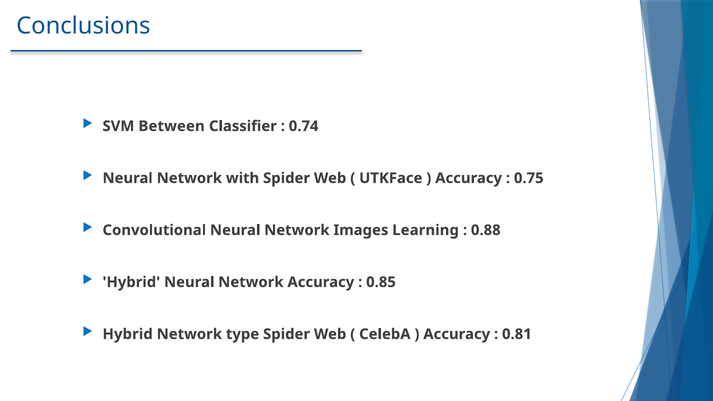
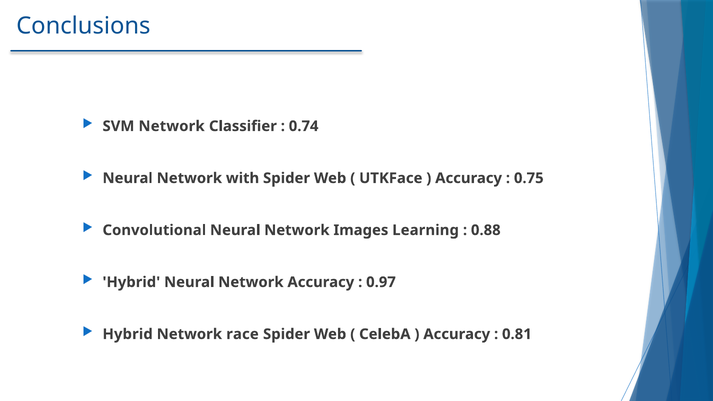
SVM Between: Between -> Network
0.85: 0.85 -> 0.97
type: type -> race
